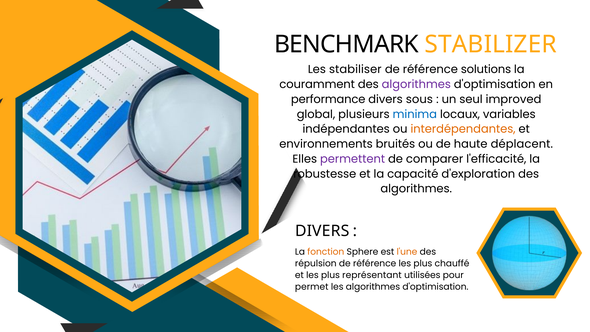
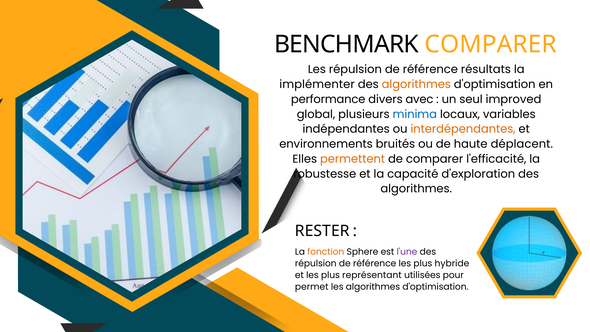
BENCHMARK STABILIZER: STABILIZER -> COMPARER
Les stabiliser: stabiliser -> répulsion
solutions: solutions -> résultats
couramment: couramment -> implémenter
algorithmes at (416, 84) colour: purple -> orange
sous: sous -> avec
permettent colour: purple -> orange
DIVERS at (322, 231): DIVERS -> RESTER
l'une colour: orange -> purple
chauffé: chauffé -> hybride
